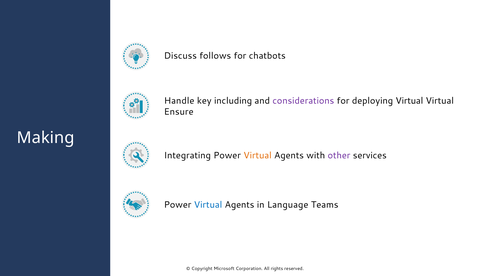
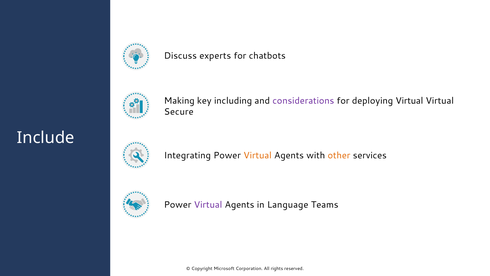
follows: follows -> experts
Handle: Handle -> Making
Ensure: Ensure -> Secure
Making: Making -> Include
other colour: purple -> orange
Virtual at (208, 205) colour: blue -> purple
